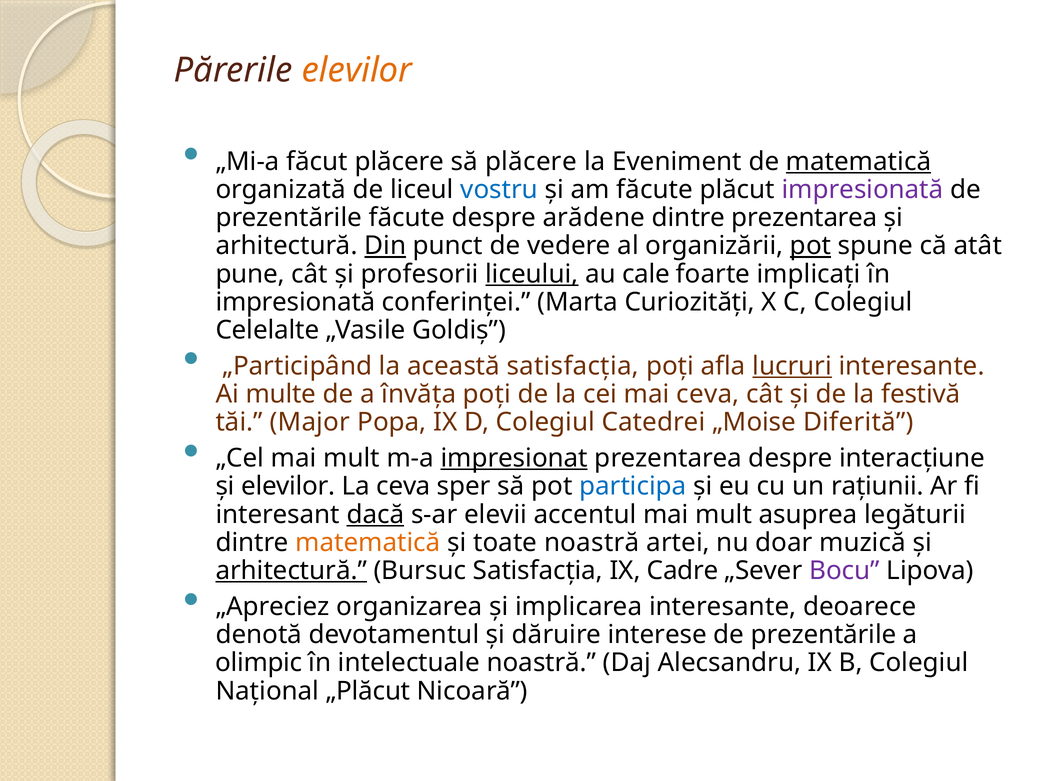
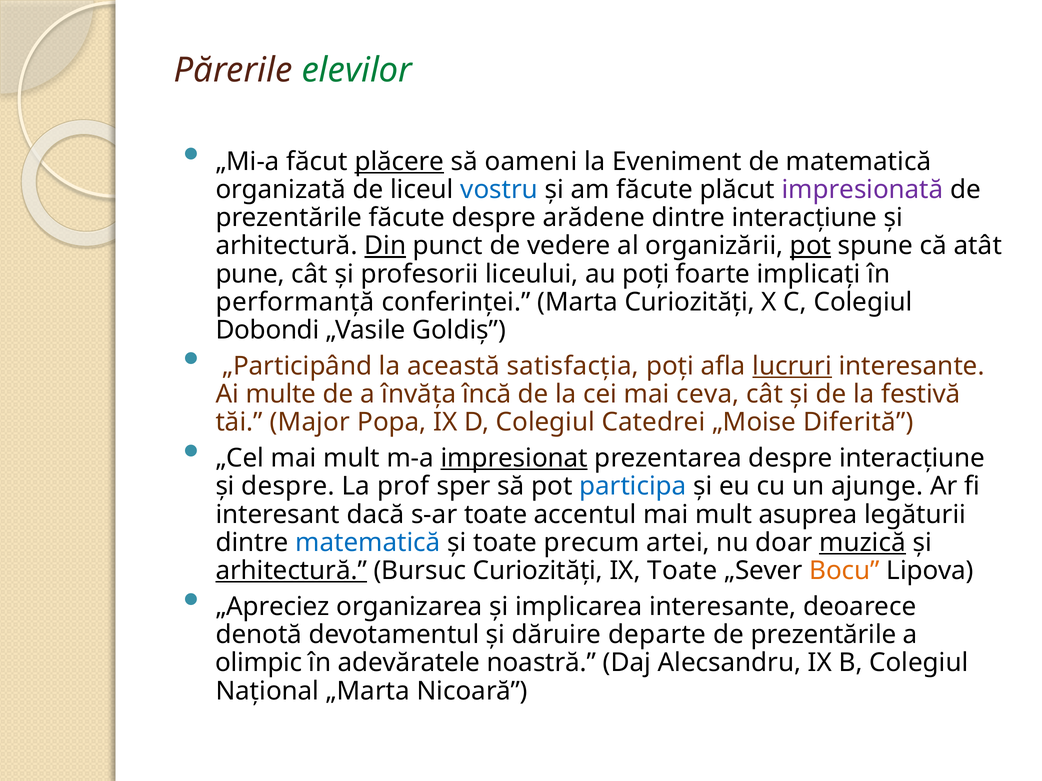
elevilor at (357, 70) colour: orange -> green
plăcere at (399, 162) underline: none -> present
să plăcere: plăcere -> oameni
matematică at (859, 162) underline: present -> none
dintre prezentarea: prezentarea -> interacțiune
liceului underline: present -> none
au cale: cale -> poți
impresionată at (295, 302): impresionată -> performanță
Celelalte: Celelalte -> Dobondi
învăța poți: poți -> încă
și elevilor: elevilor -> despre
La ceva: ceva -> prof
rațiunii: rațiunii -> ajunge
dacă underline: present -> none
s-ar elevii: elevii -> toate
matematică at (368, 543) colour: orange -> blue
toate noastră: noastră -> precum
muzică underline: none -> present
Bursuc Satisfacția: Satisfacția -> Curiozități
IX Cadre: Cadre -> Toate
Bocu colour: purple -> orange
interese: interese -> departe
intelectuale: intelectuale -> adevăratele
„Plăcut: „Plăcut -> „Marta
